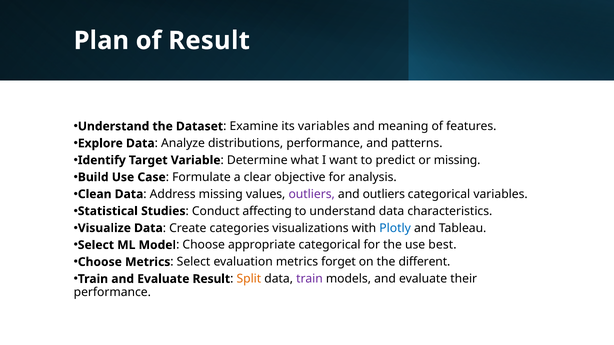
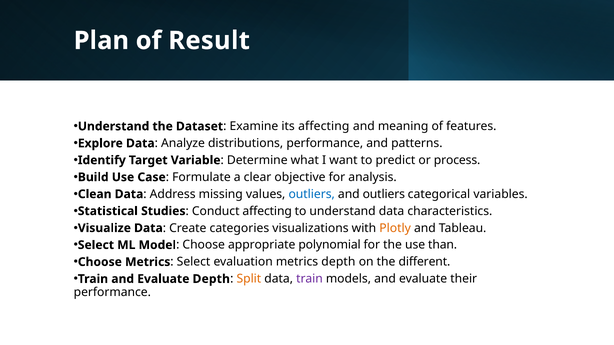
its variables: variables -> affecting
or missing: missing -> process
outliers at (312, 194) colour: purple -> blue
Plotly colour: blue -> orange
appropriate categorical: categorical -> polynomial
best: best -> than
metrics forget: forget -> depth
Result at (211, 279): Result -> Depth
